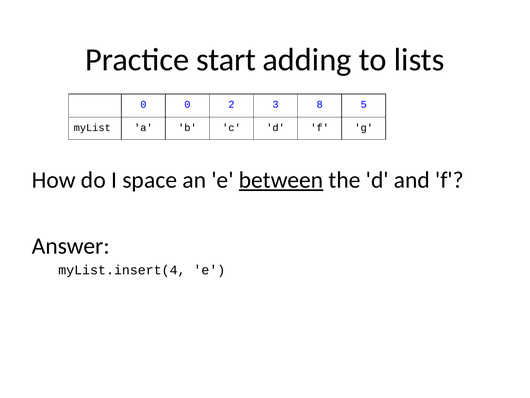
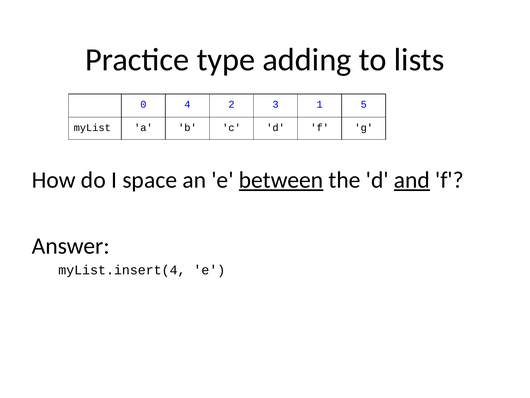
start: start -> type
0 0: 0 -> 4
8: 8 -> 1
and underline: none -> present
